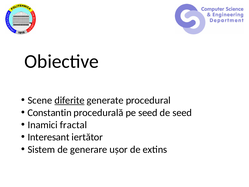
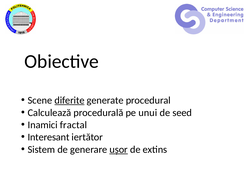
Constantin: Constantin -> Calculează
pe seed: seed -> unui
ușor underline: none -> present
